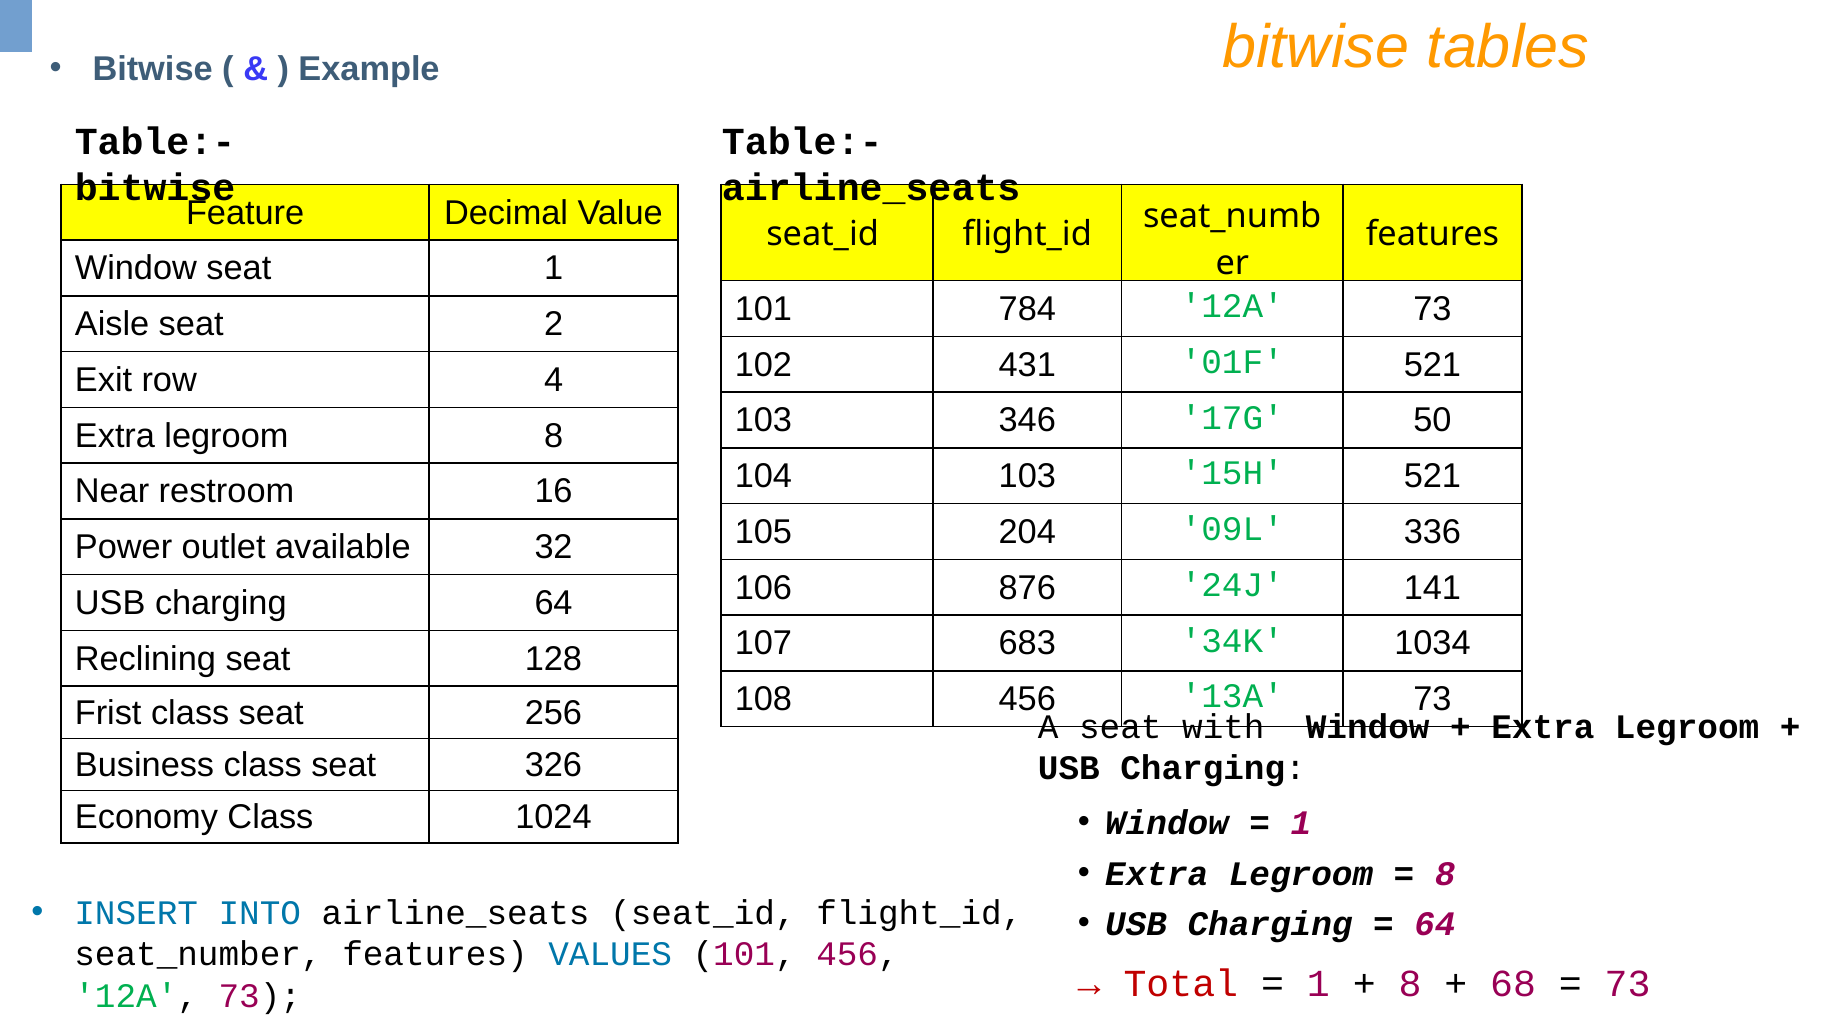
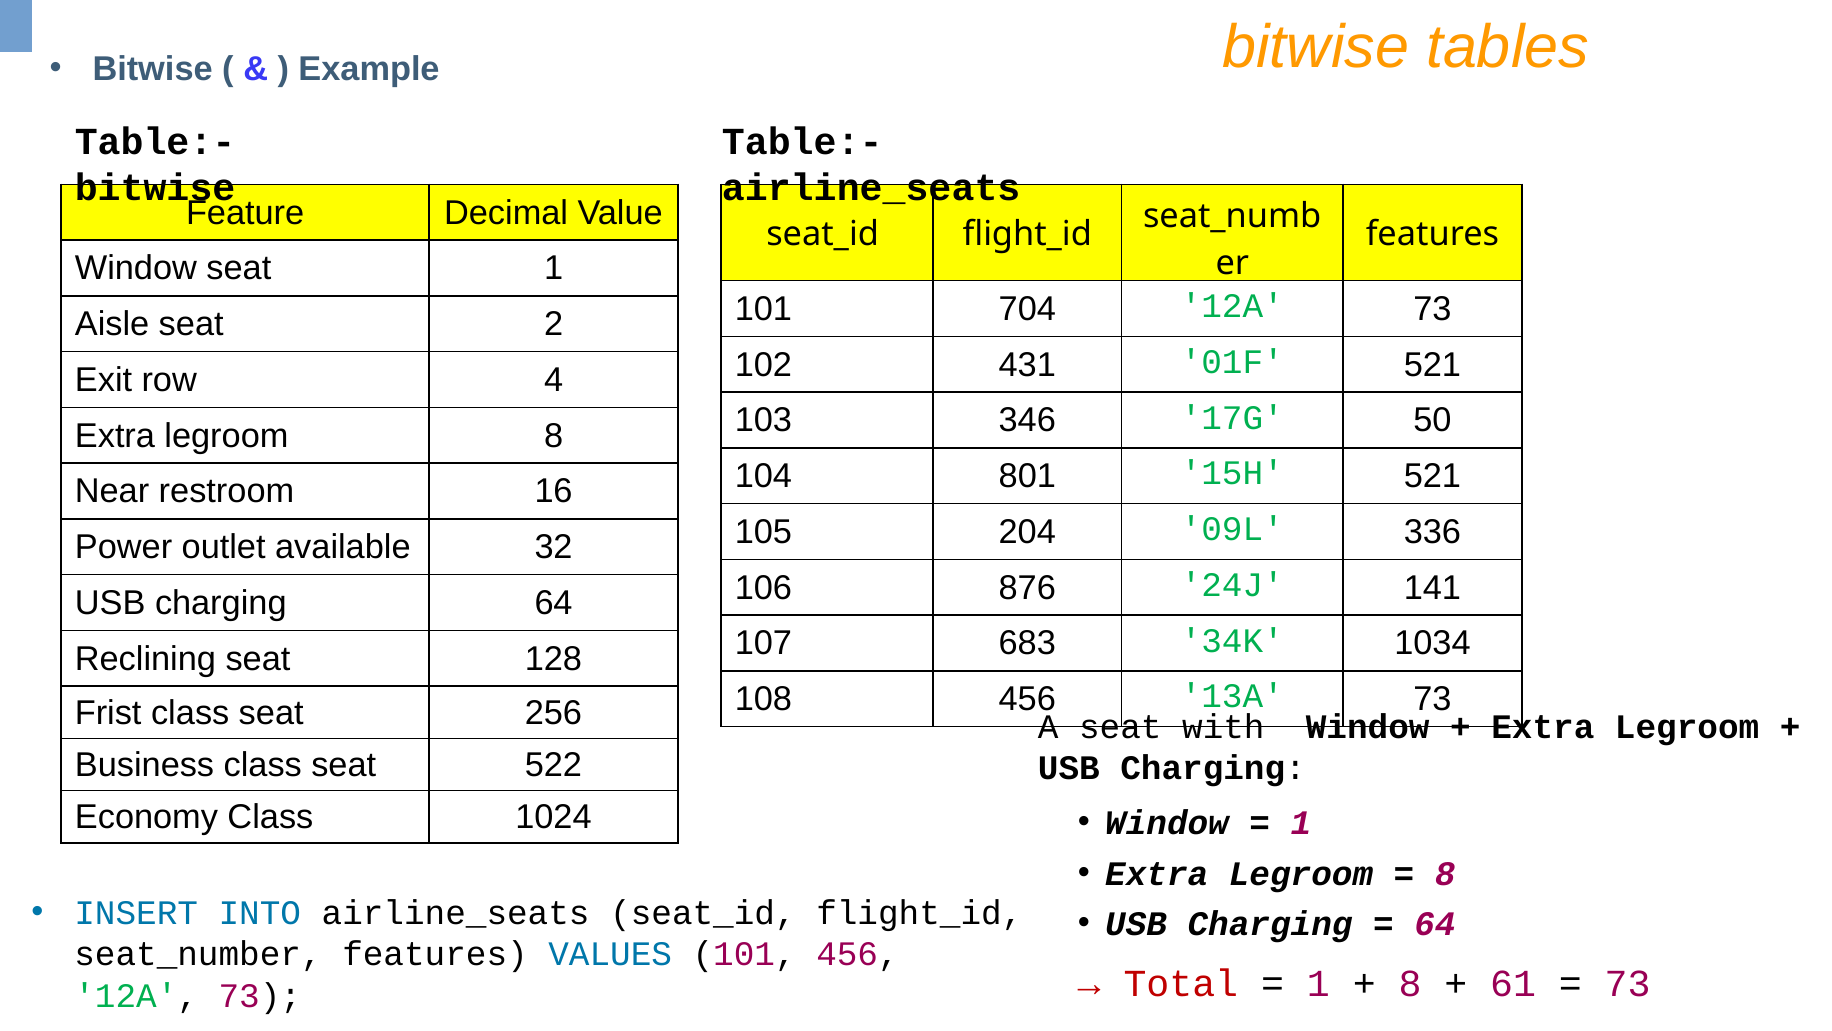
784: 784 -> 704
104 103: 103 -> 801
326: 326 -> 522
68: 68 -> 61
